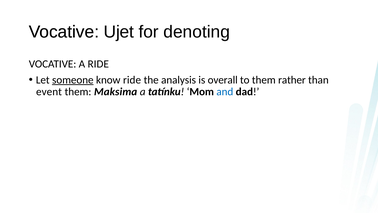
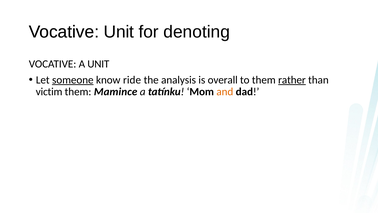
Ujet at (119, 32): Ujet -> Unit
A RIDE: RIDE -> UNIT
rather underline: none -> present
event: event -> victim
Maksima: Maksima -> Mamince
and colour: blue -> orange
